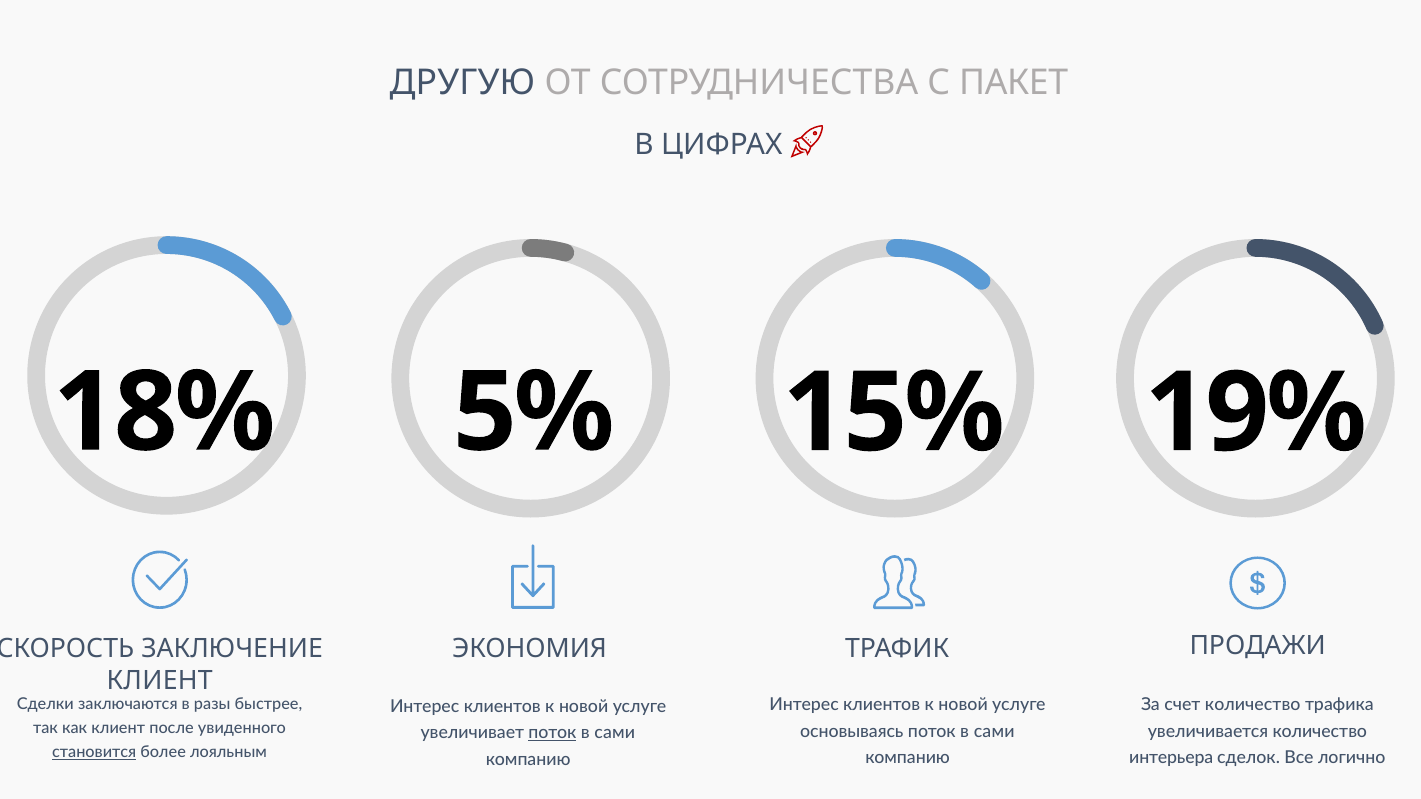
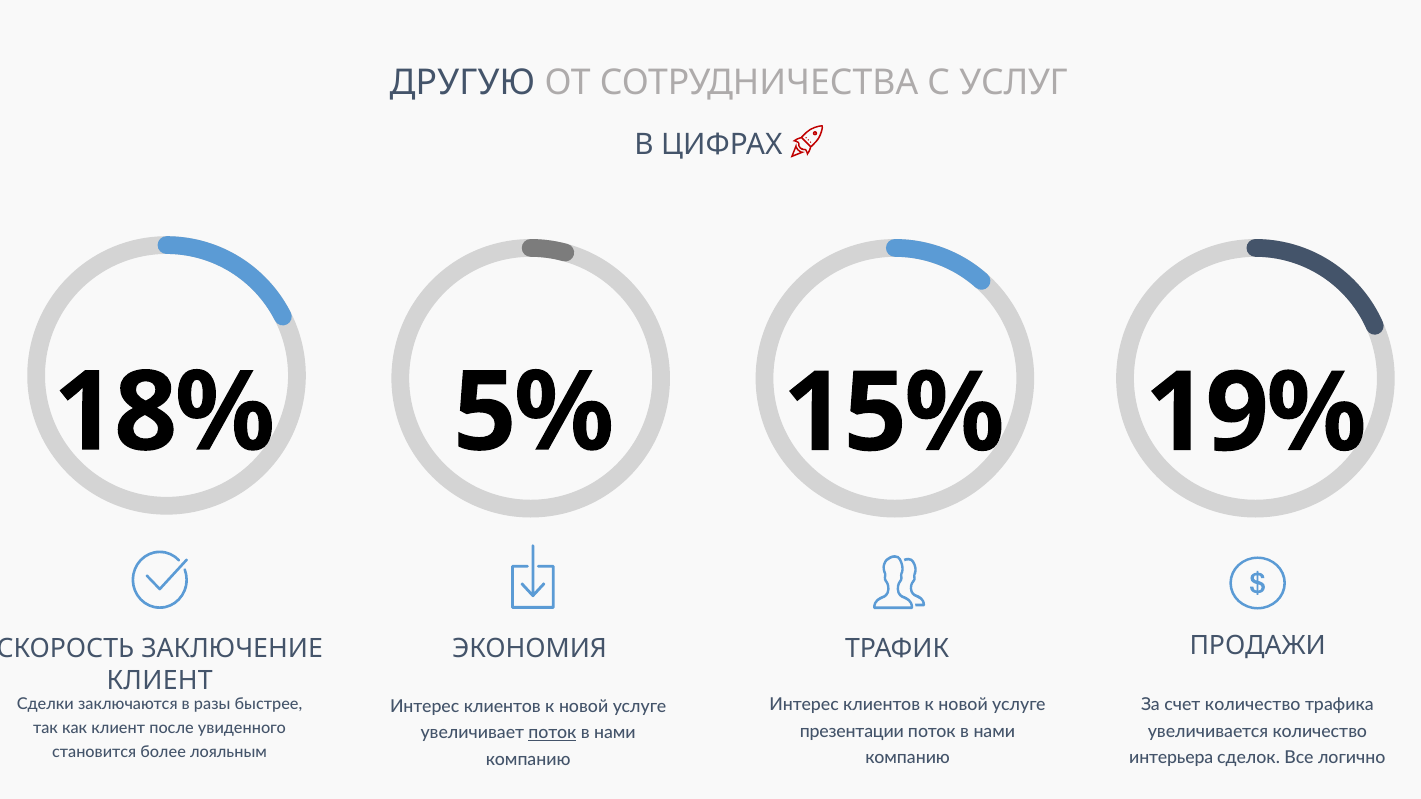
ПАКЕТ: ПАКЕТ -> УСЛУГ
основываясь: основываясь -> презентации
сами at (994, 731): сами -> нами
сами at (615, 733): сами -> нами
становится underline: present -> none
